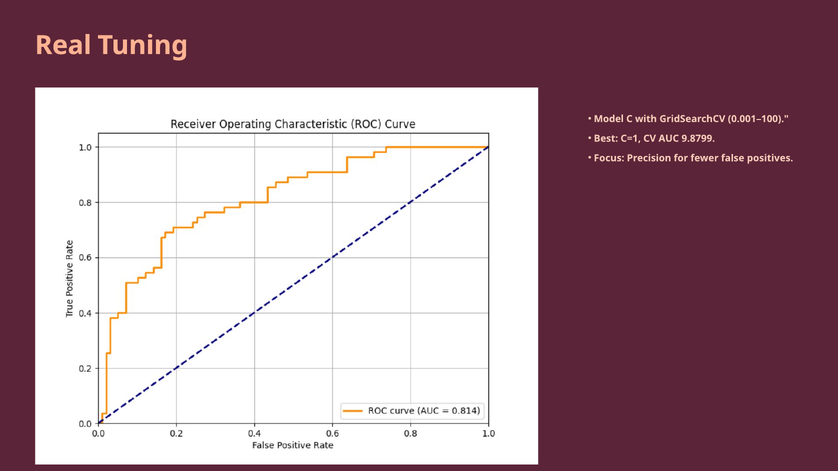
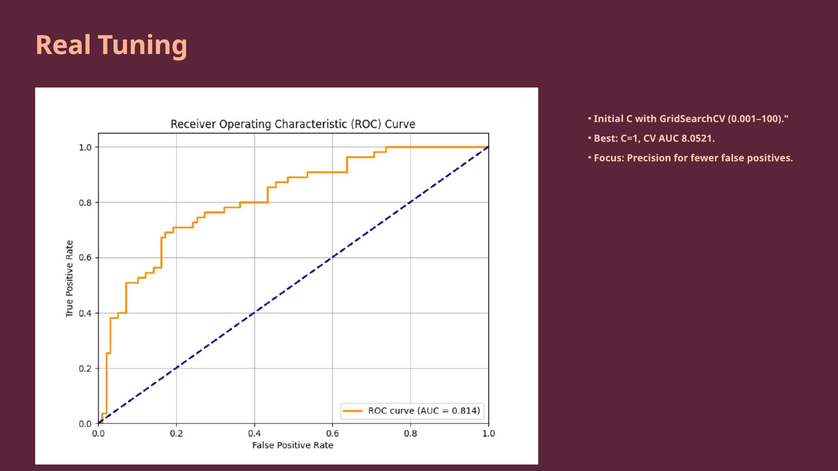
Model: Model -> Initial
9.8799: 9.8799 -> 8.0521
